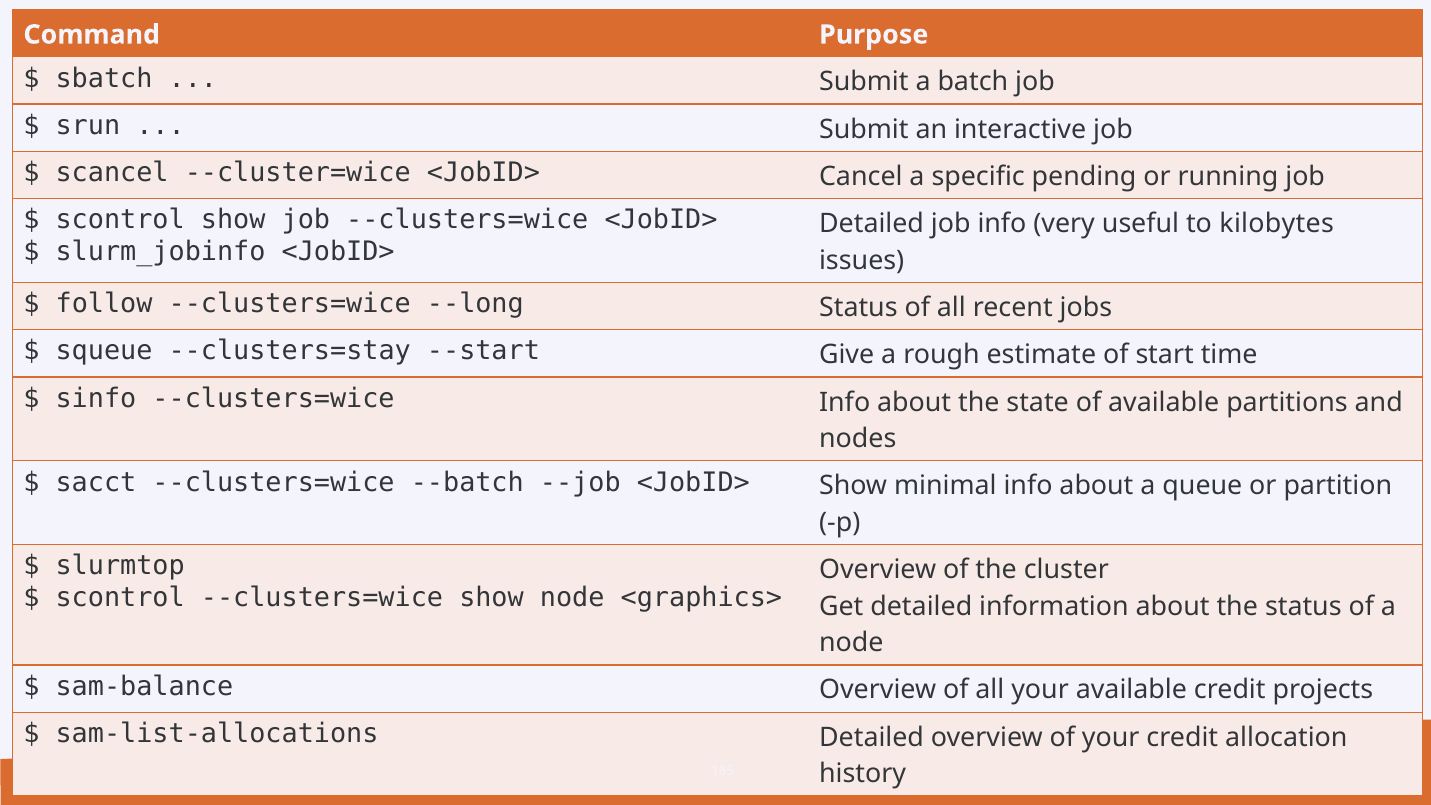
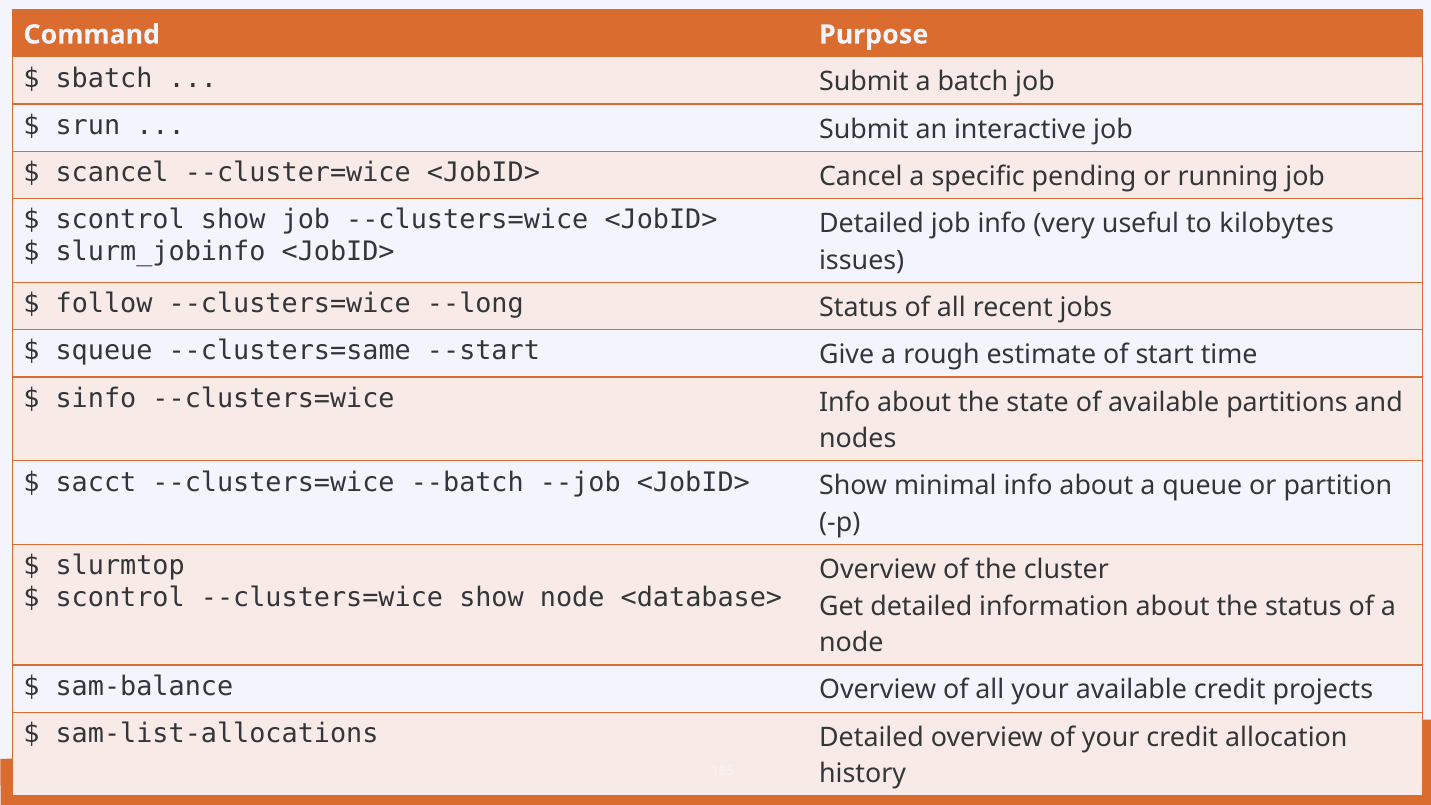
--clusters=stay: --clusters=stay -> --clusters=same
<graphics>: <graphics> -> <database>
